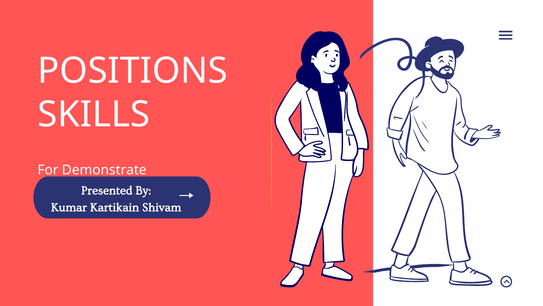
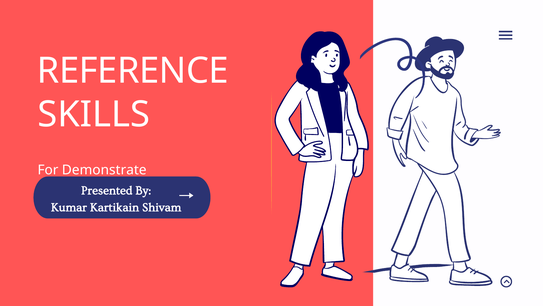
POSITIONS: POSITIONS -> REFERENCE
